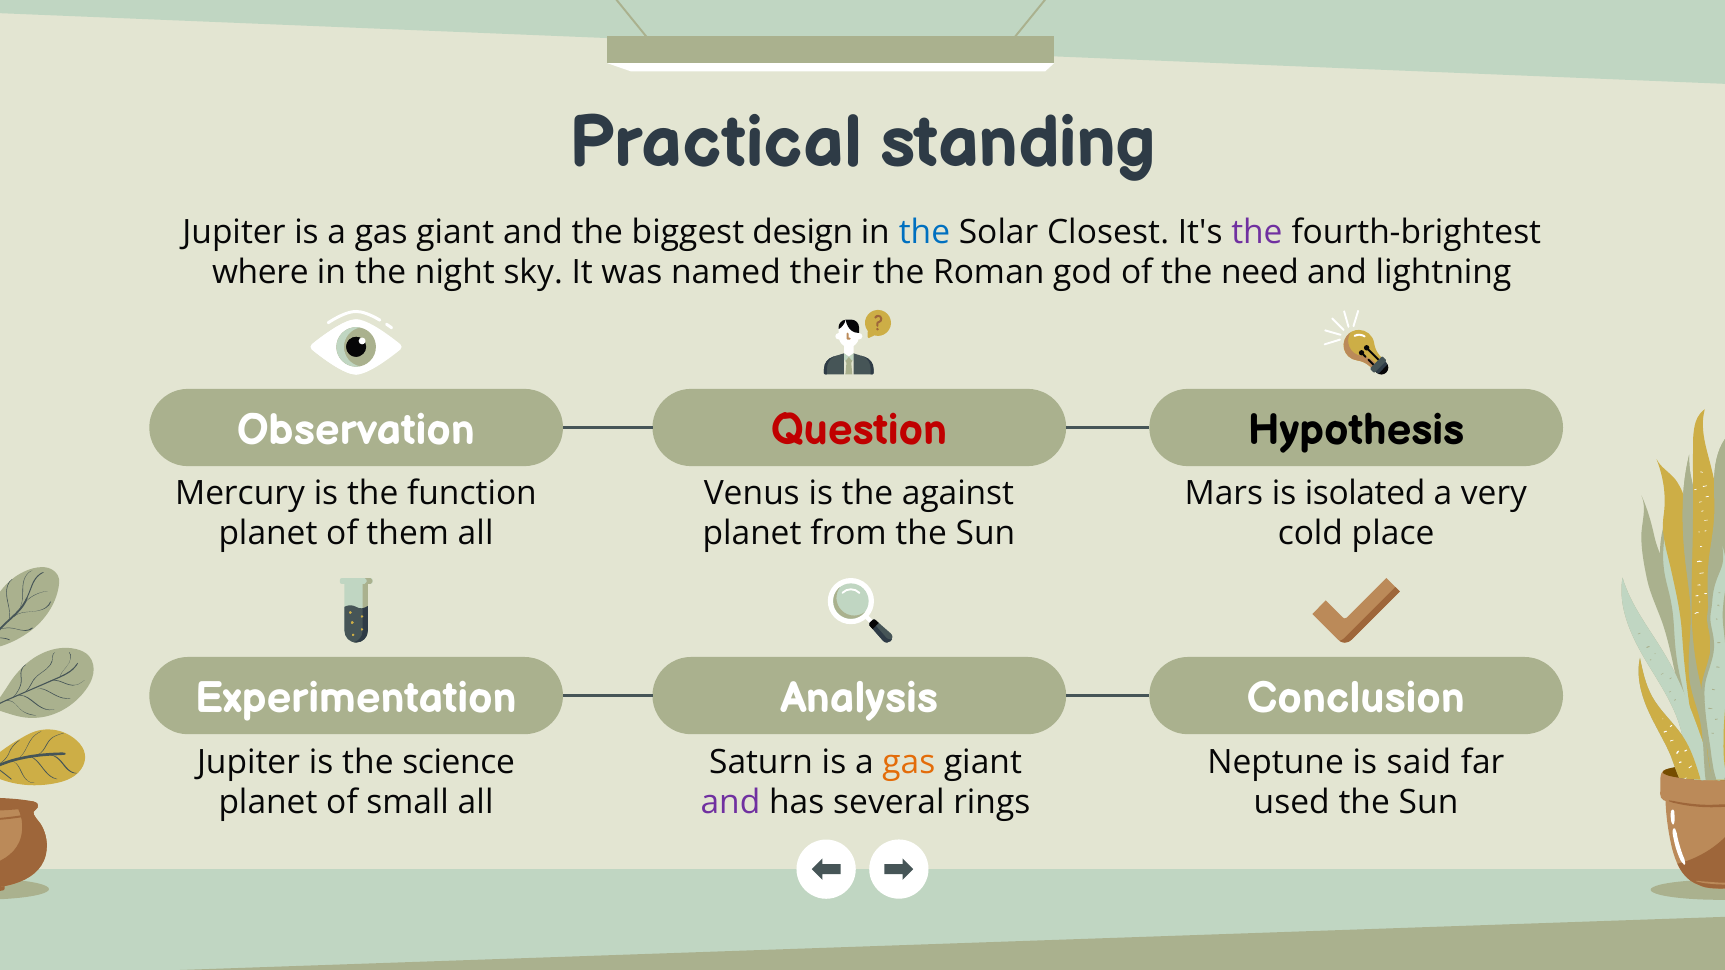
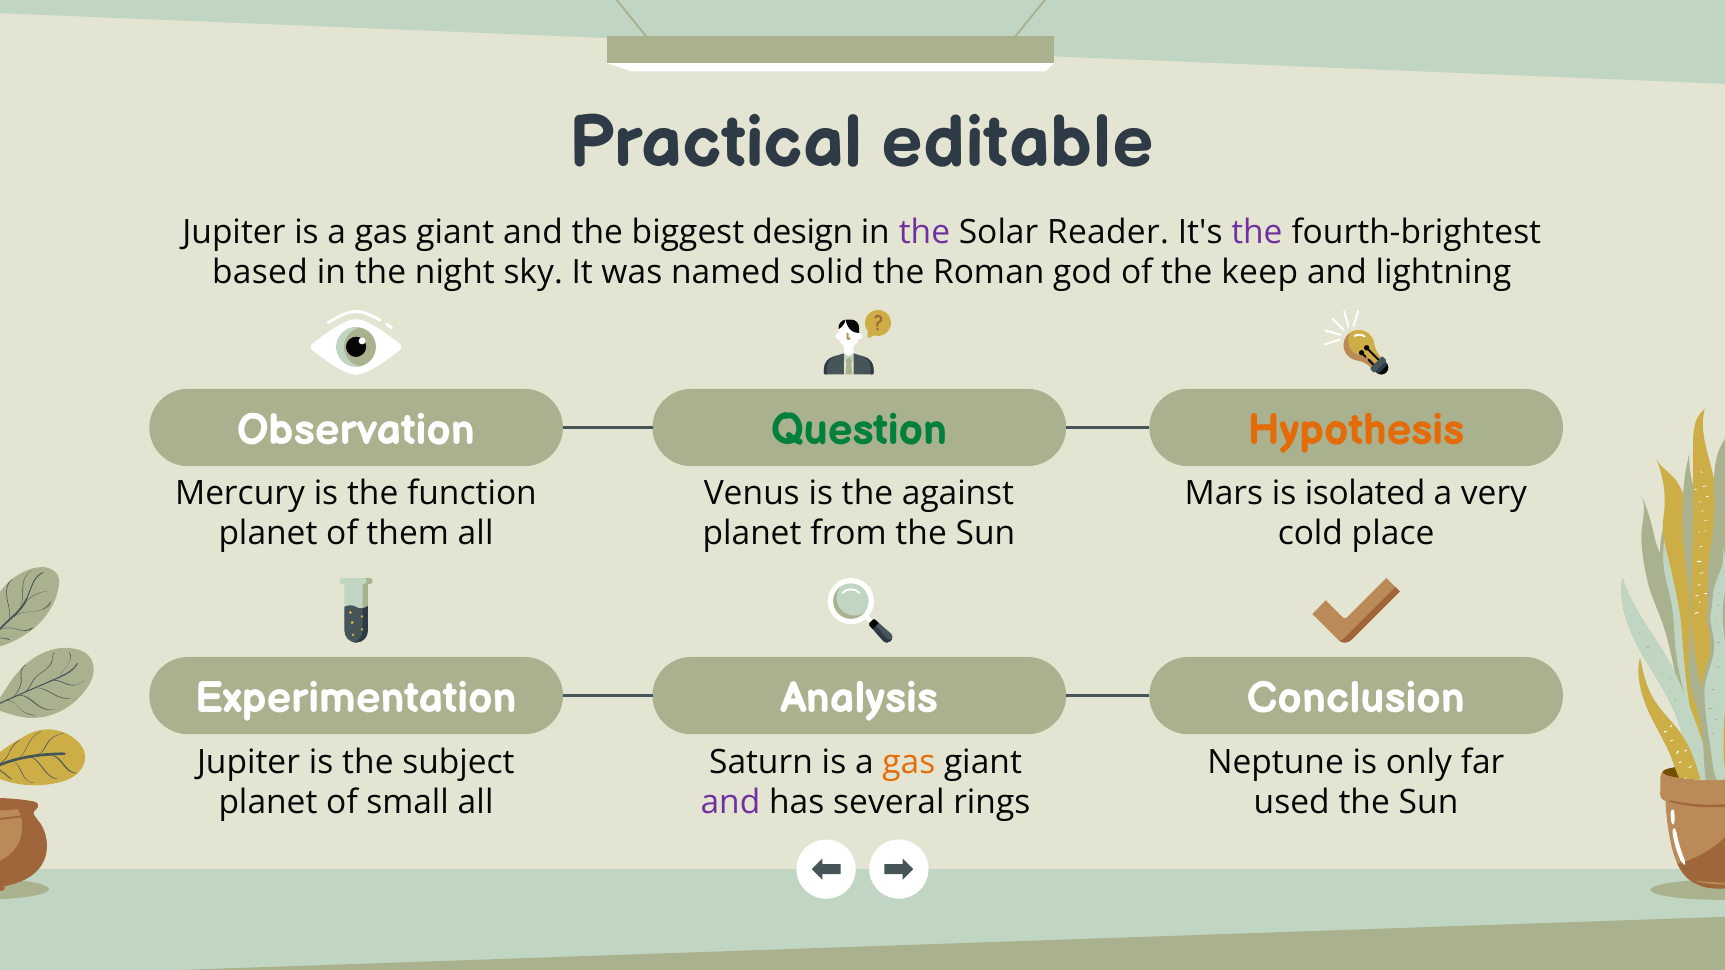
standing: standing -> editable
the at (924, 233) colour: blue -> purple
Closest: Closest -> Reader
where: where -> based
their: their -> solid
need: need -> keep
Question colour: red -> green
Hypothesis colour: black -> orange
science: science -> subject
said: said -> only
